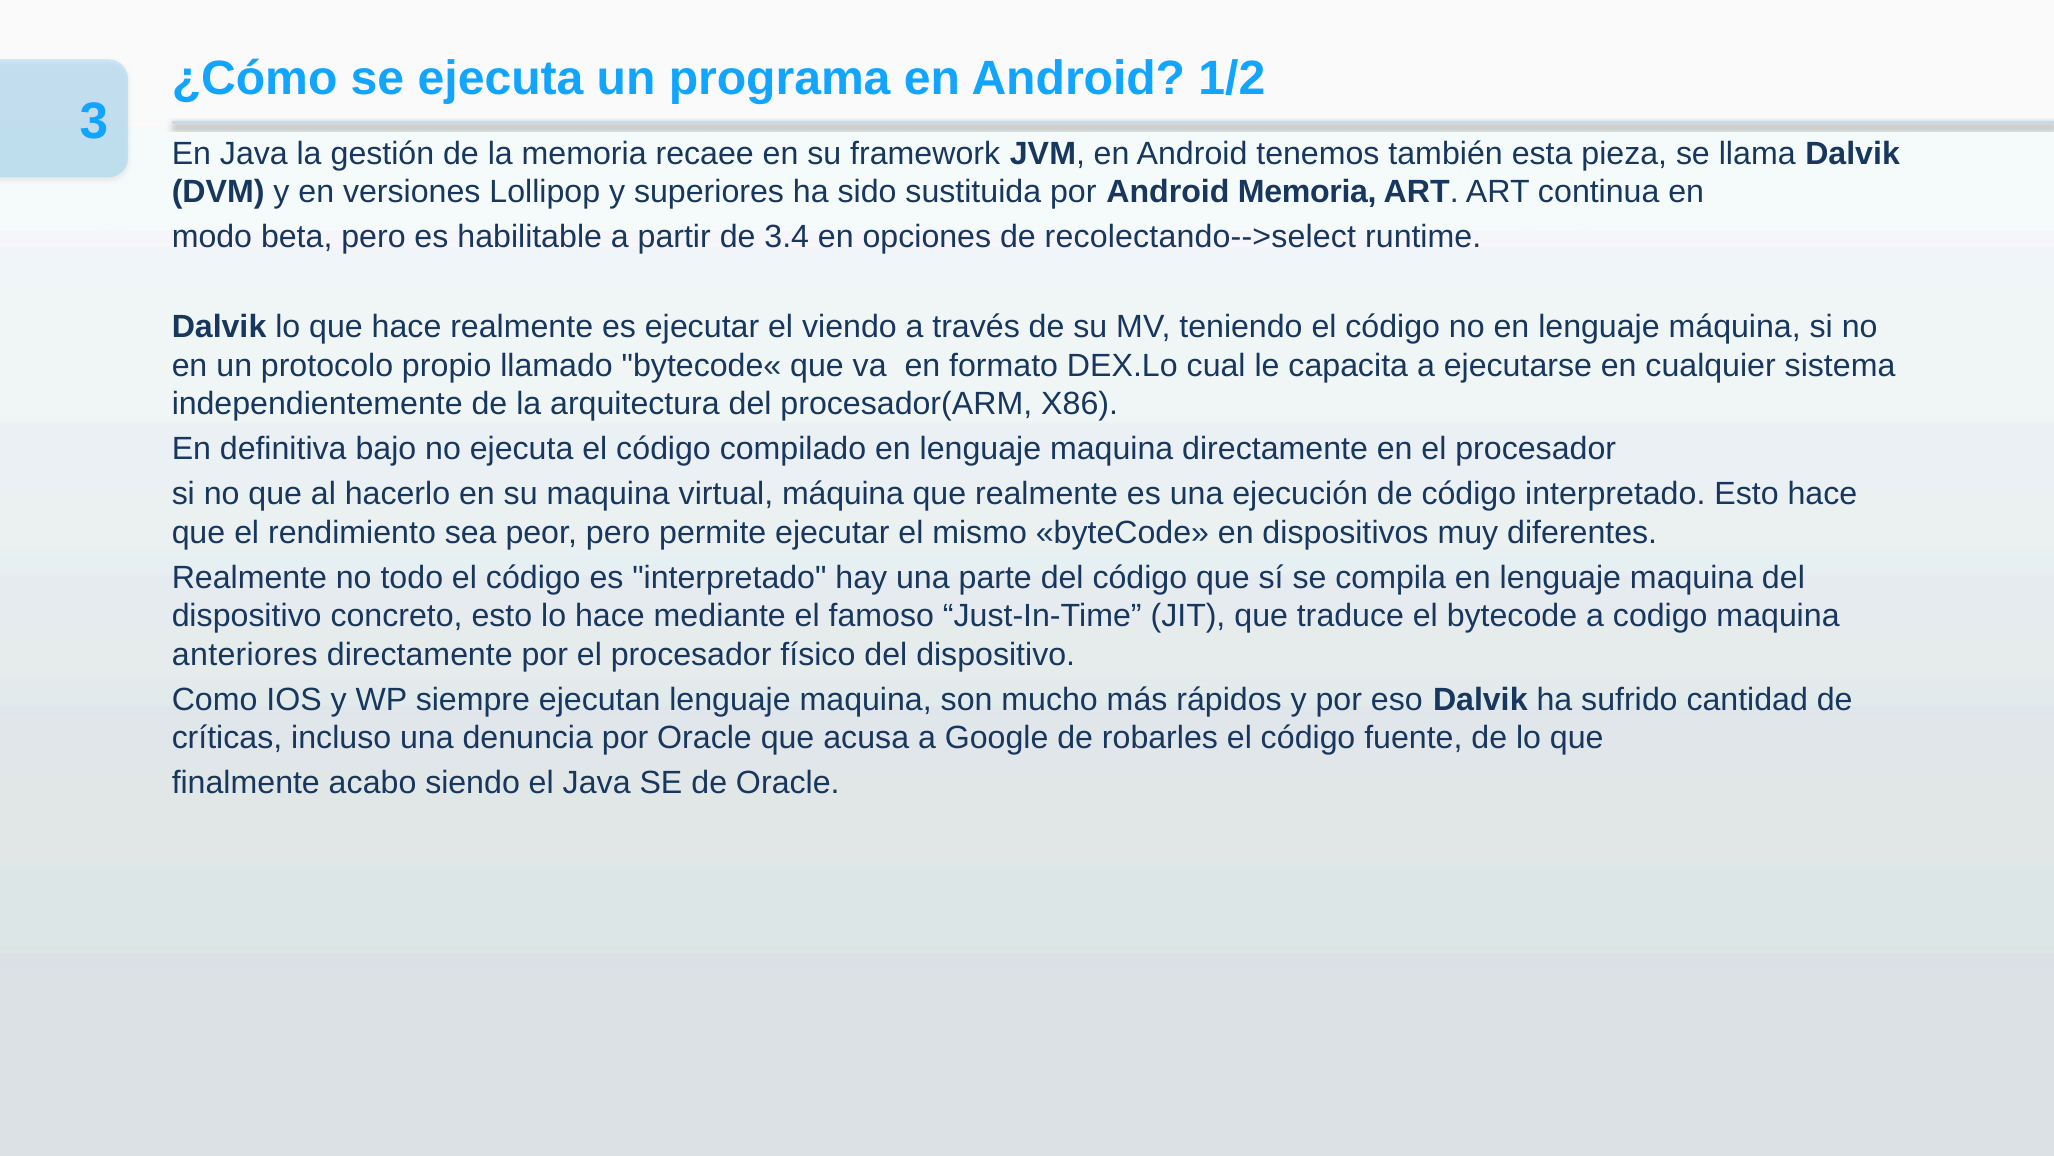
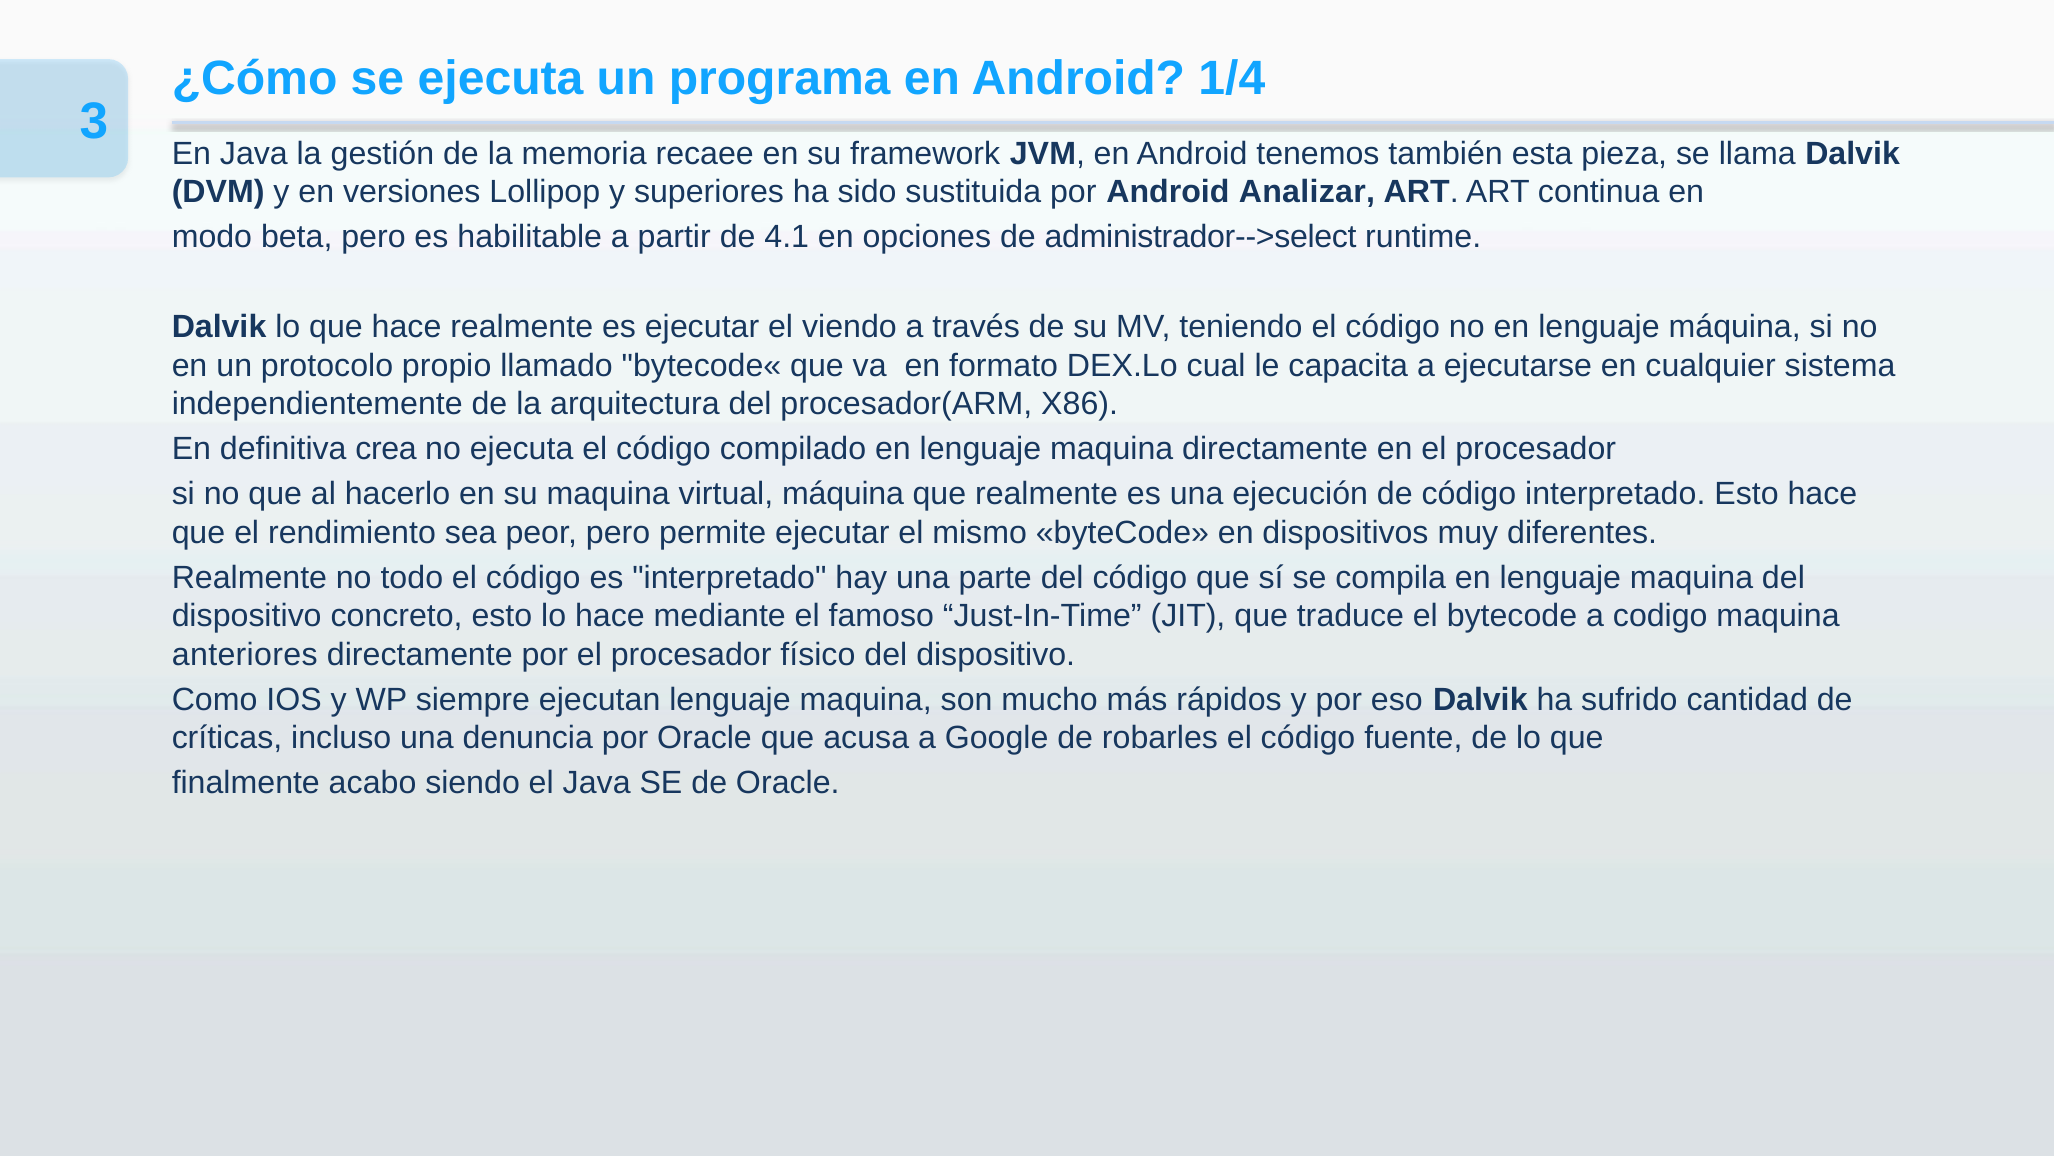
1/2: 1/2 -> 1/4
Android Memoria: Memoria -> Analizar
3.4: 3.4 -> 4.1
recolectando-->select: recolectando-->select -> administrador-->select
bajo: bajo -> crea
